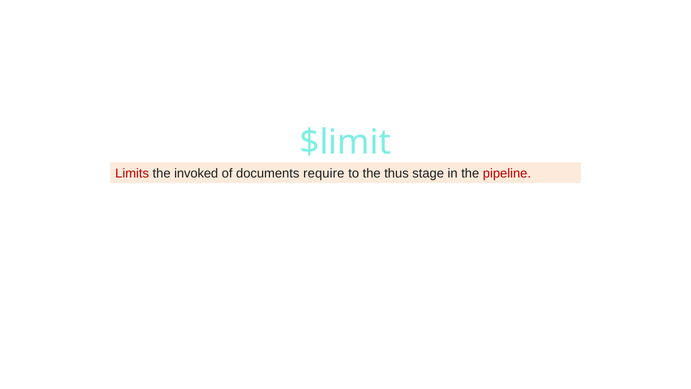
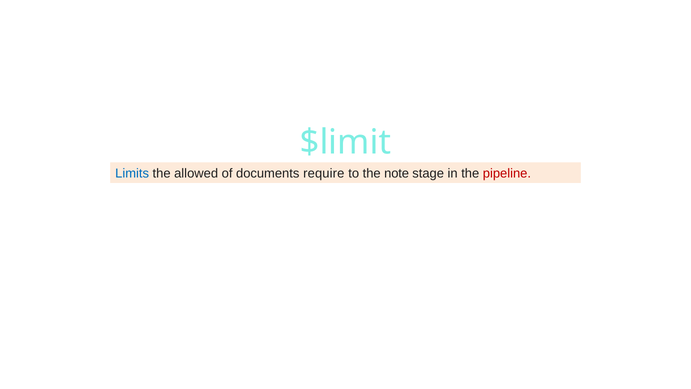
Limits colour: red -> blue
invoked: invoked -> allowed
thus: thus -> note
